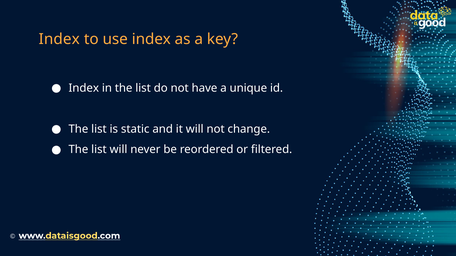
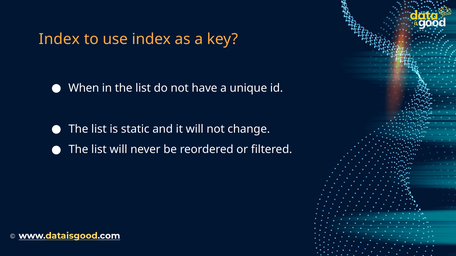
Index at (84, 88): Index -> When
